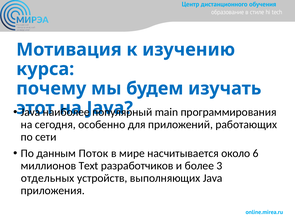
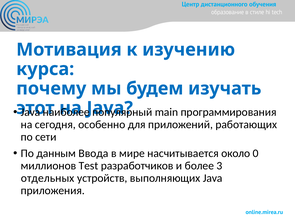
Поток: Поток -> Ввода
6: 6 -> 0
Text: Text -> Test
